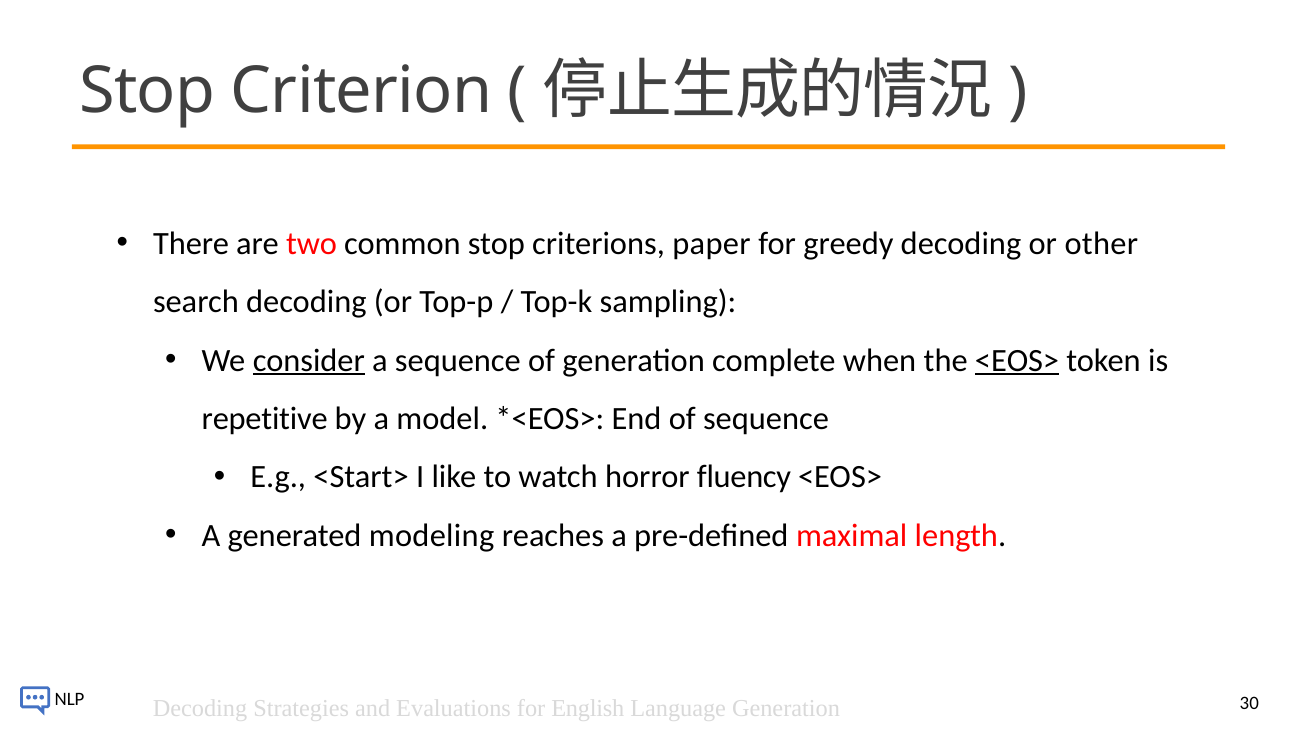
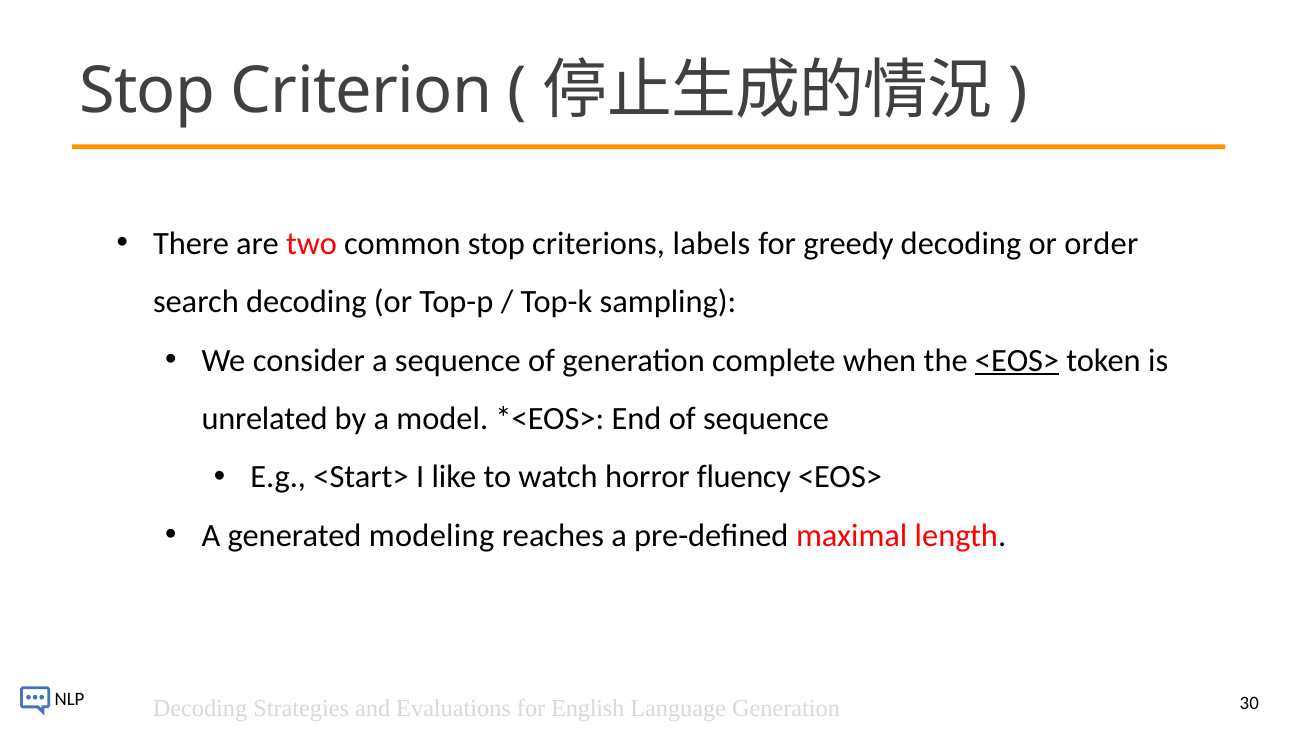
paper: paper -> labels
other: other -> order
consider underline: present -> none
repetitive: repetitive -> unrelated
